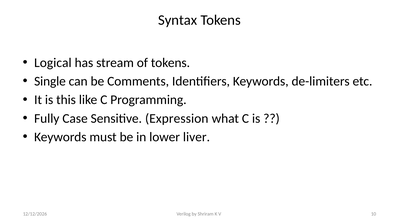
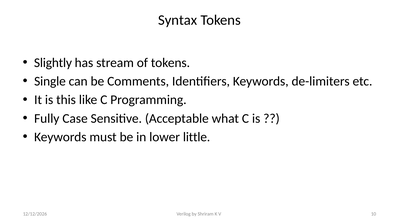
Logical: Logical -> Slightly
Expression: Expression -> Acceptable
liver: liver -> little
